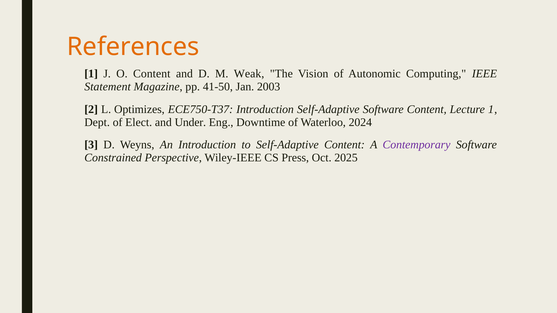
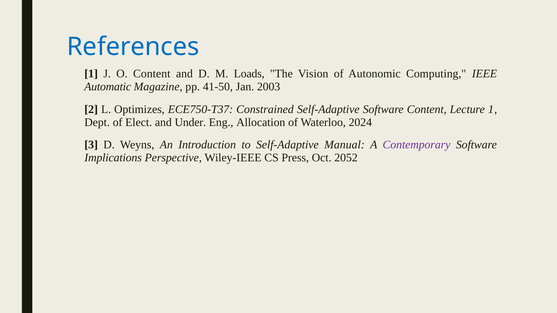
References colour: orange -> blue
Weak: Weak -> Loads
Statement: Statement -> Automatic
ECE750-T37 Introduction: Introduction -> Constrained
Downtime: Downtime -> Allocation
Self-Adaptive Content: Content -> Manual
Constrained: Constrained -> Implications
2025: 2025 -> 2052
